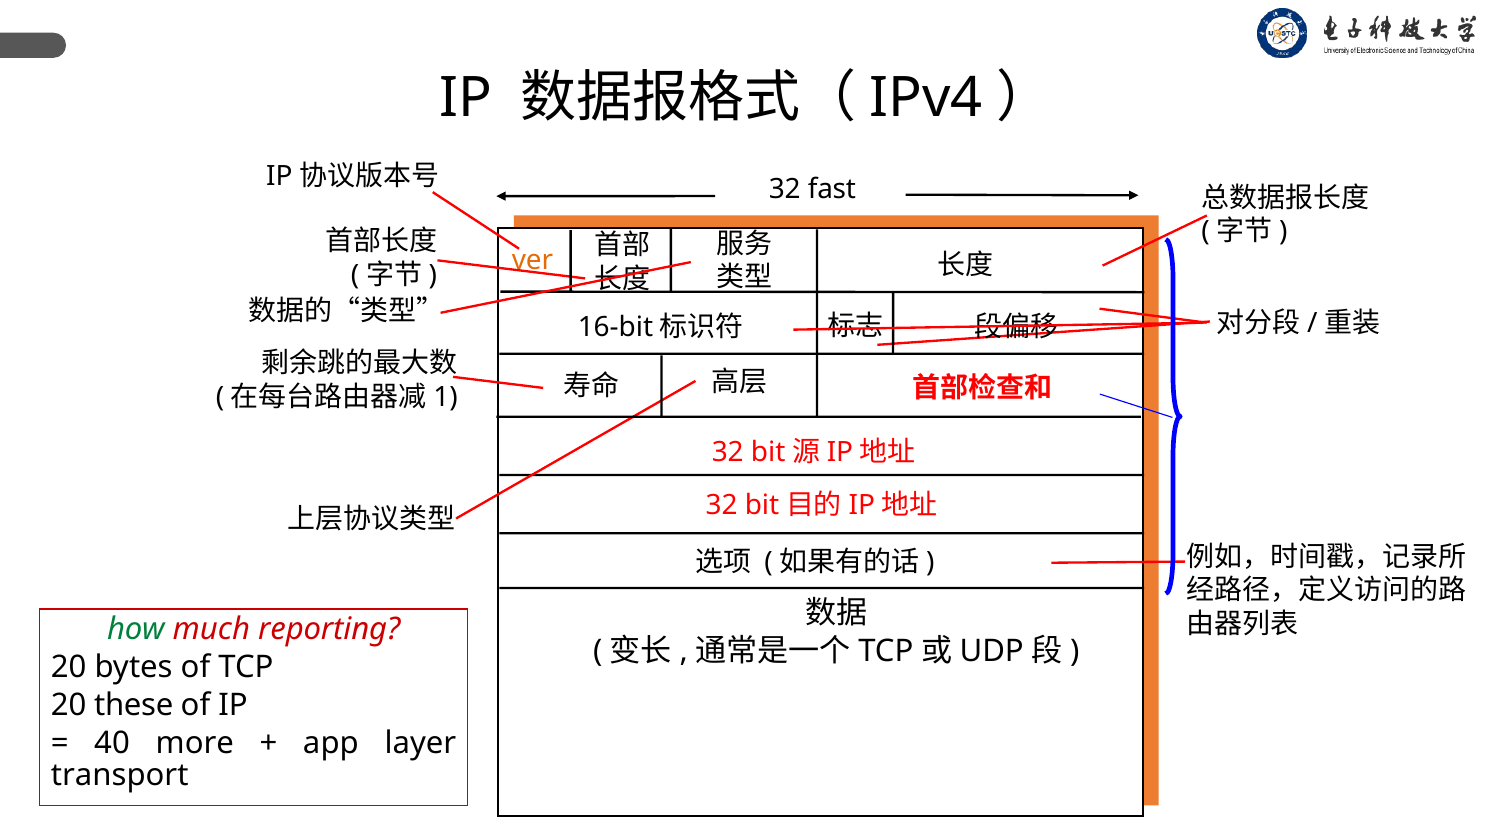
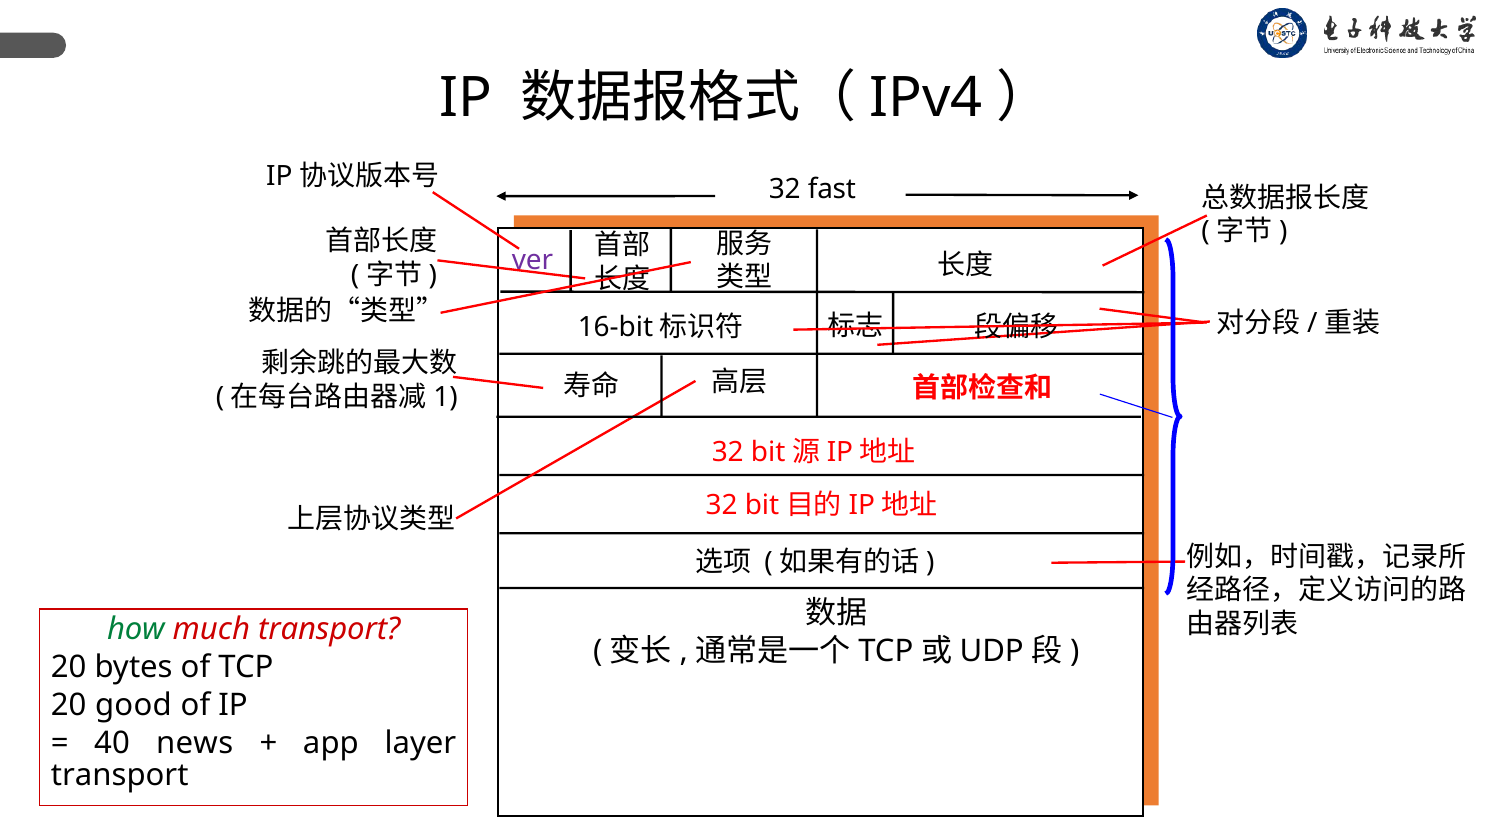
ver colour: orange -> purple
much reporting: reporting -> transport
these: these -> good
more: more -> news
